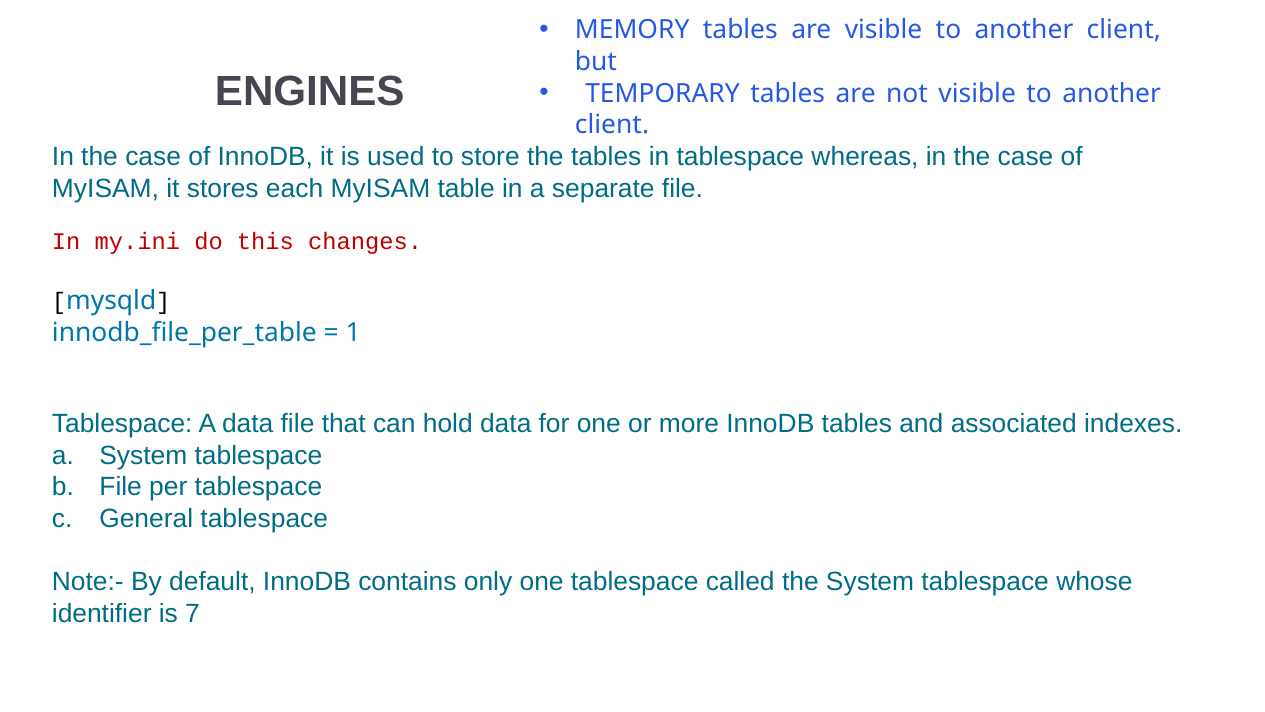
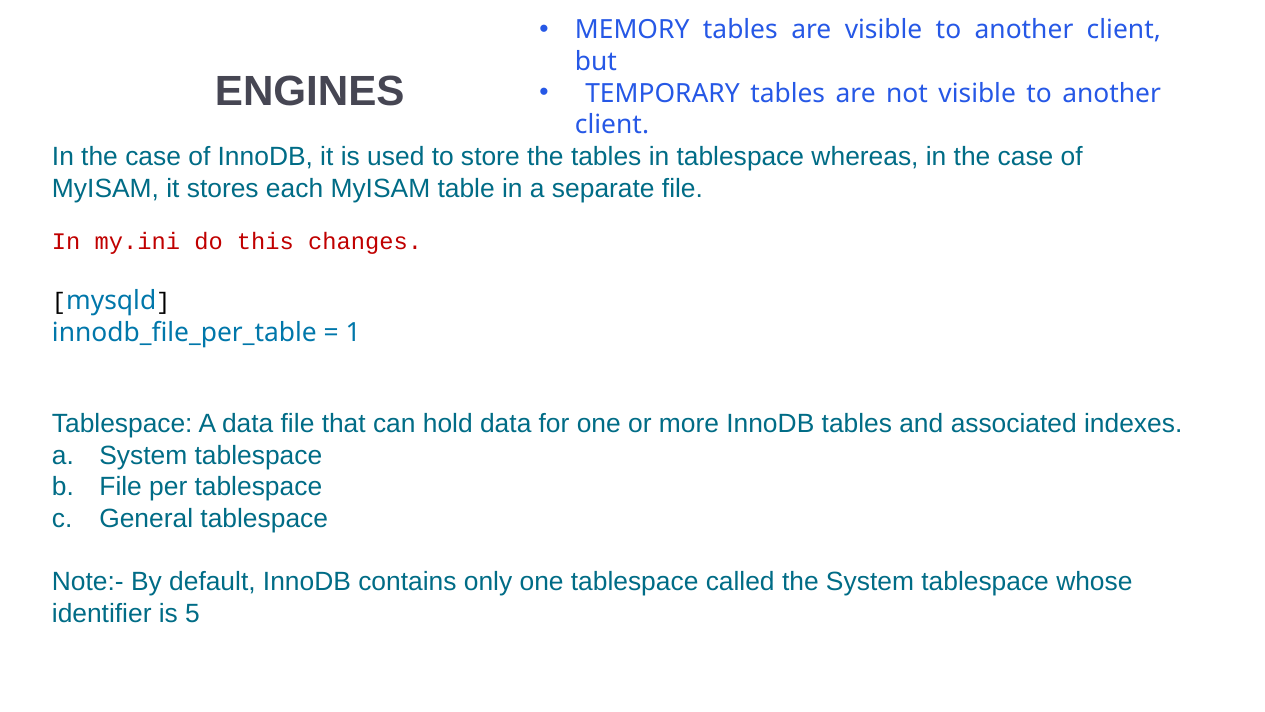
7: 7 -> 5
